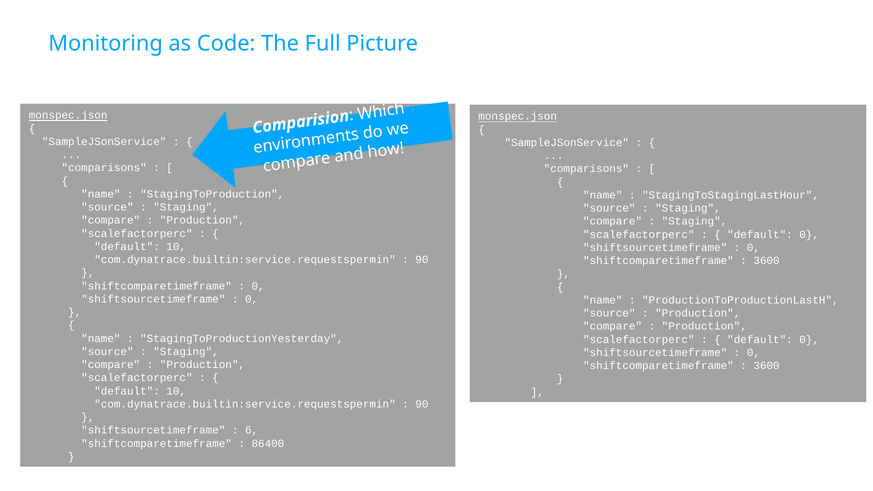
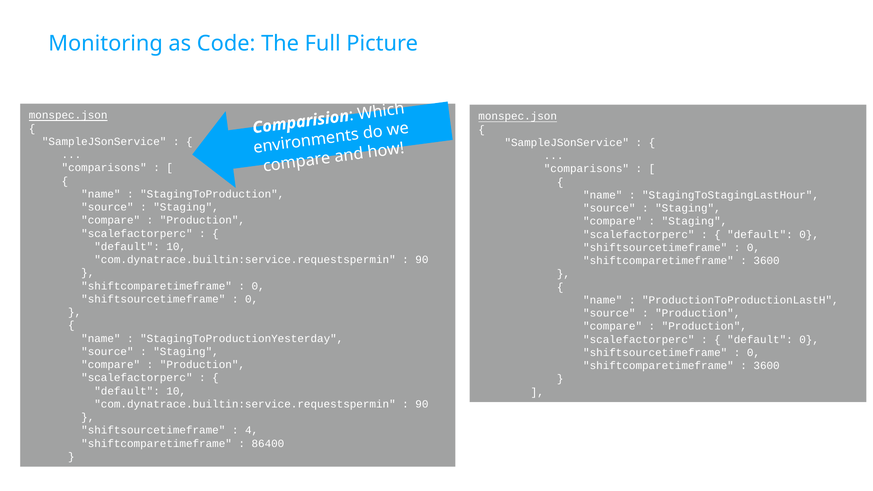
6: 6 -> 4
